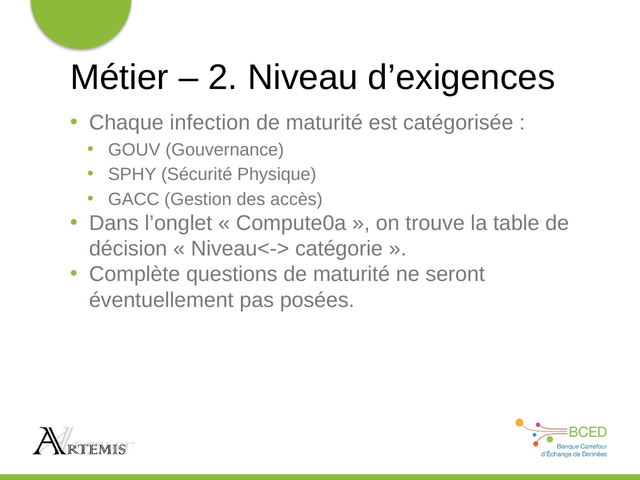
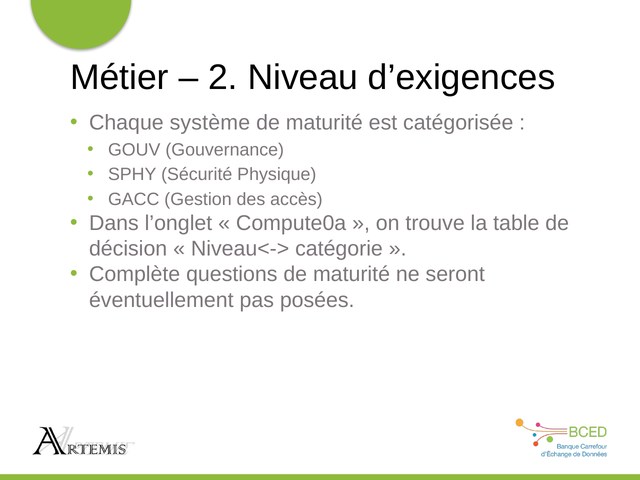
infection: infection -> système
